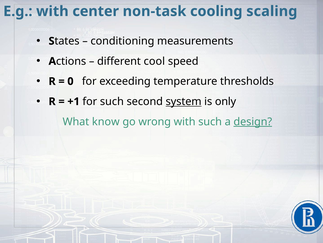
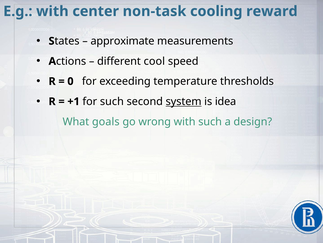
scaling: scaling -> reward
conditioning: conditioning -> approximate
only: only -> idea
know: know -> goals
design underline: present -> none
